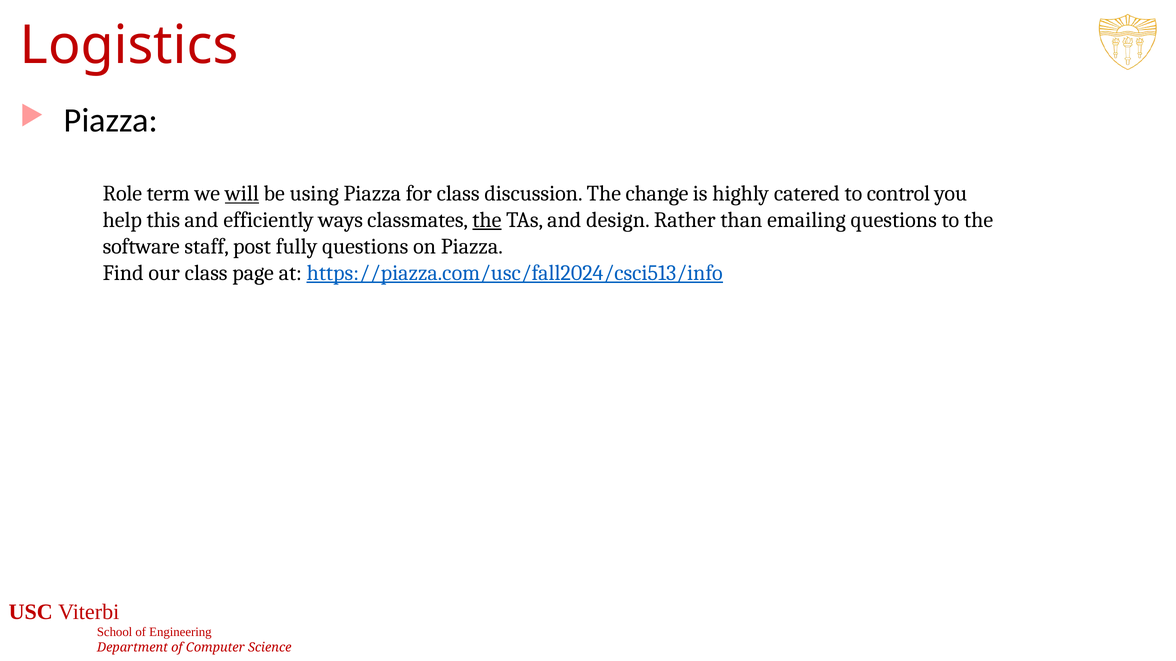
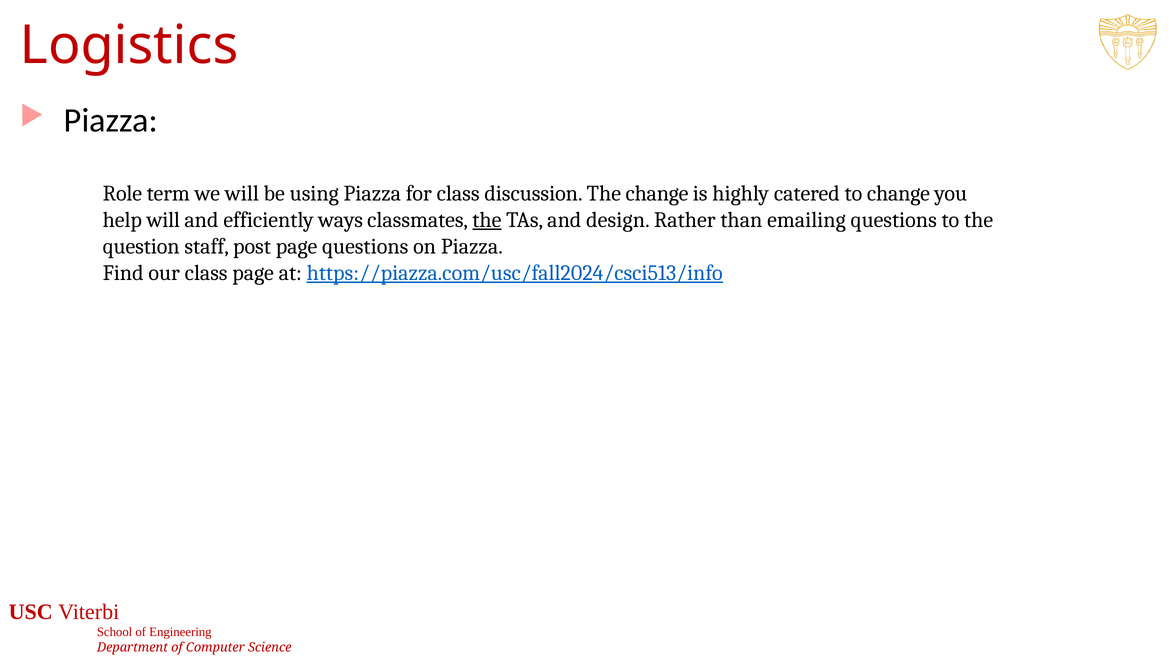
will at (242, 194) underline: present -> none
to control: control -> change
help this: this -> will
software: software -> question
post fully: fully -> page
